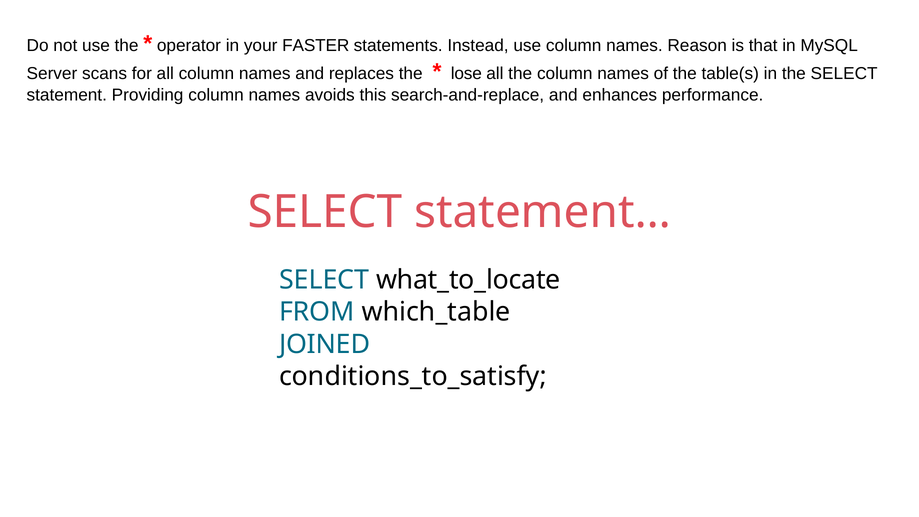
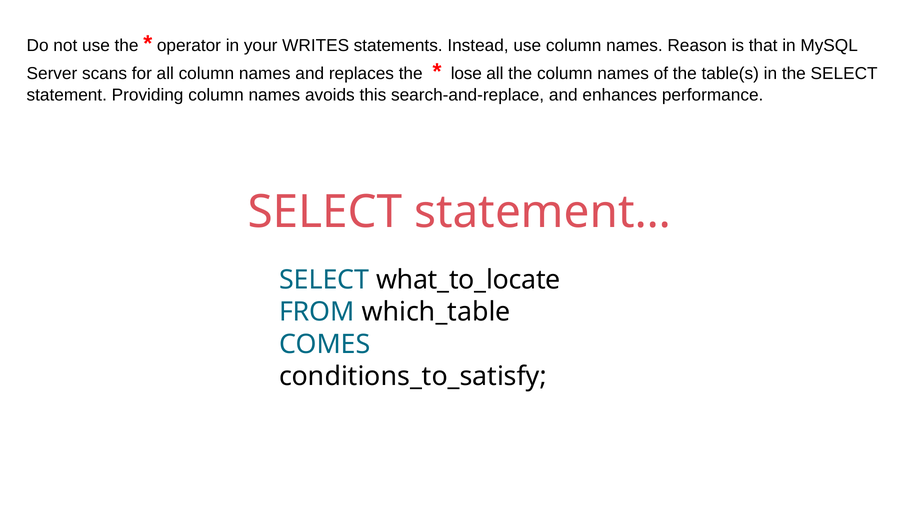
FASTER: FASTER -> WRITES
JOINED: JOINED -> COMES
